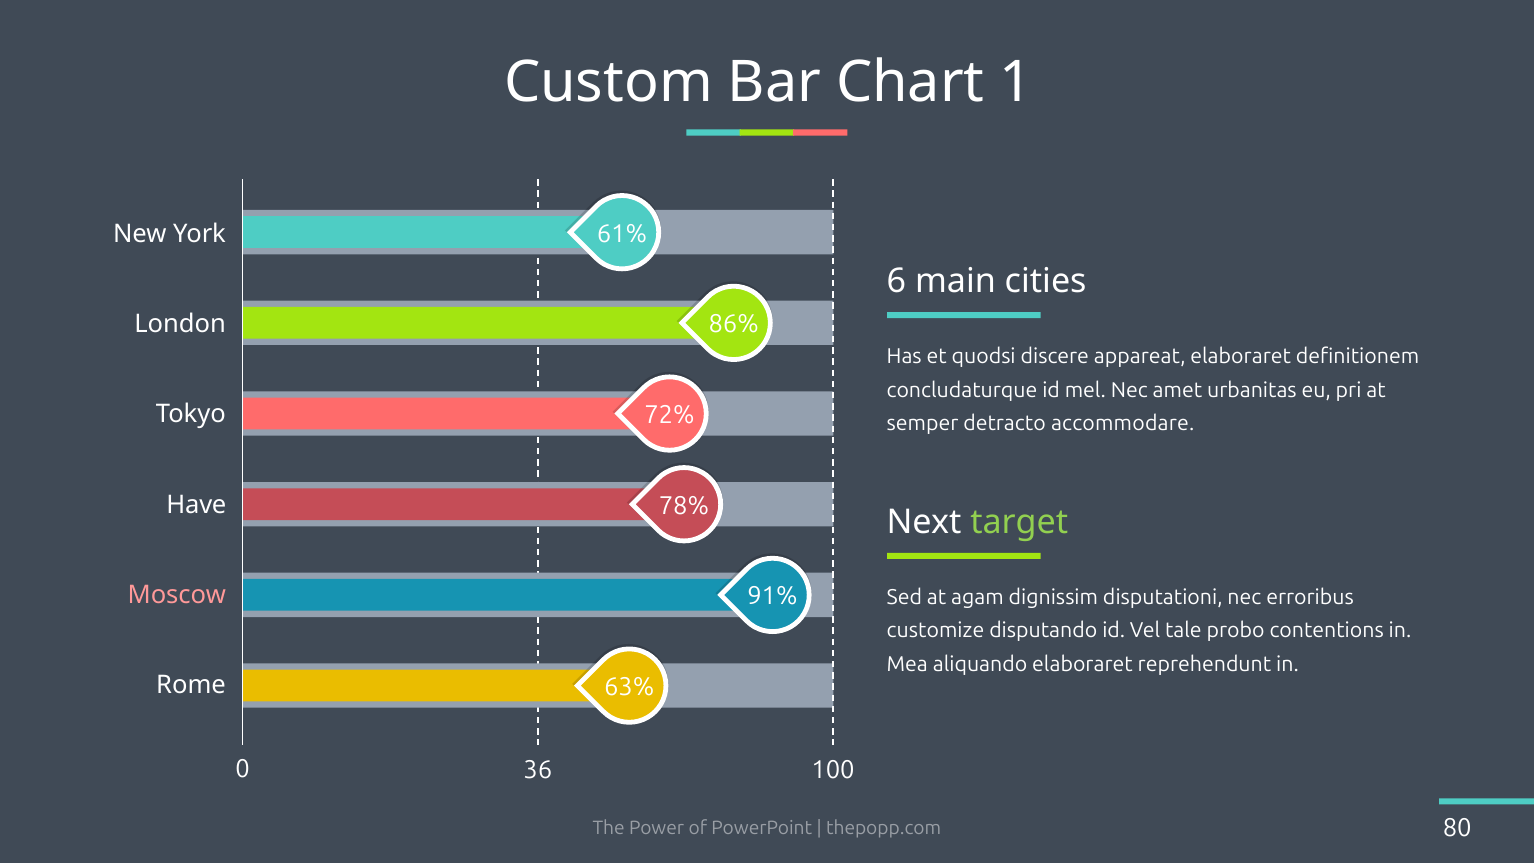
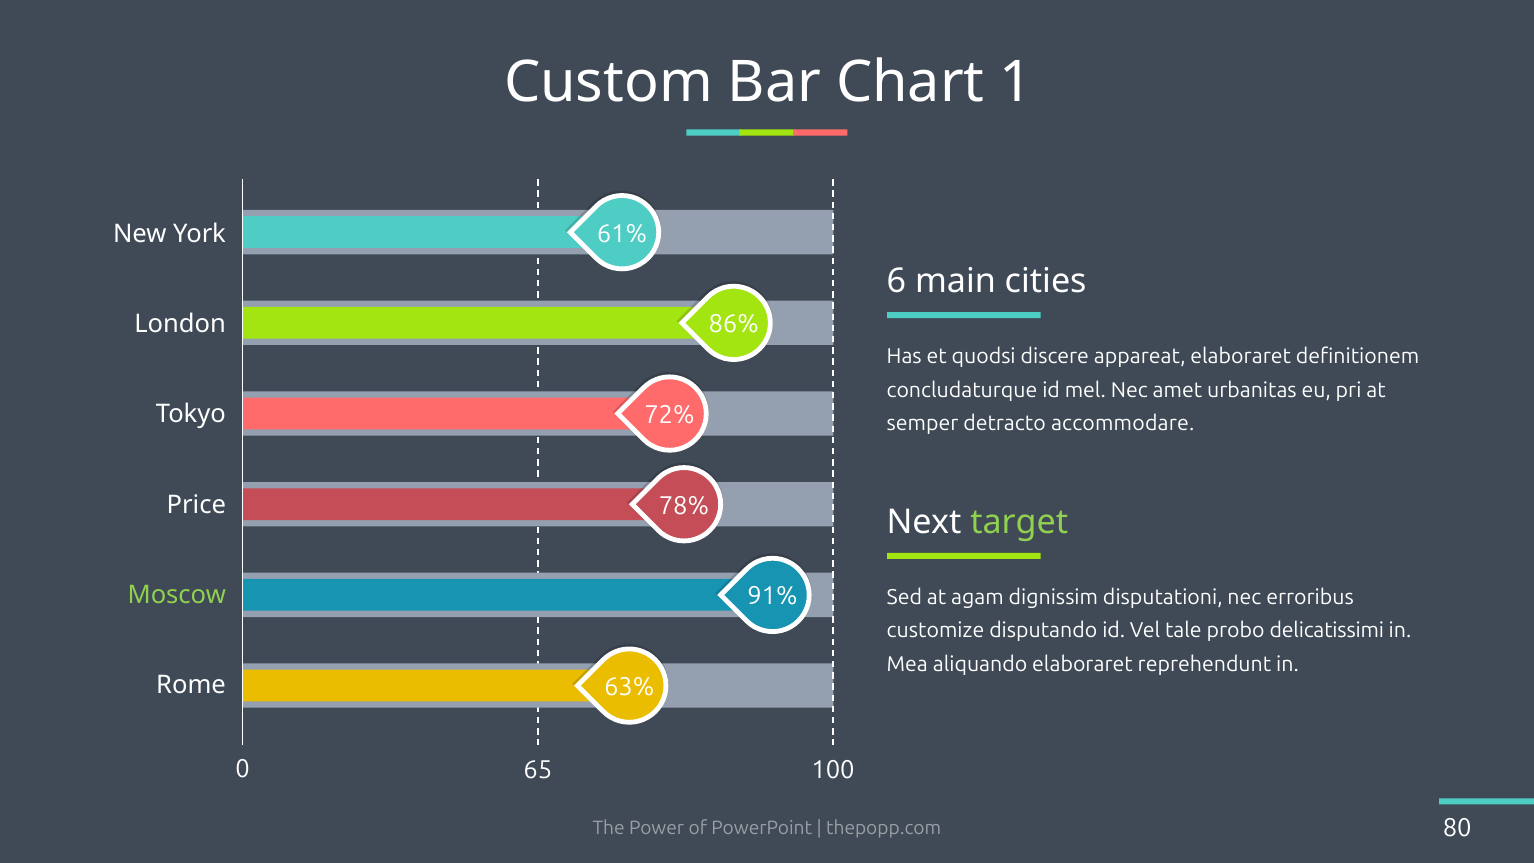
Have: Have -> Price
Moscow colour: pink -> light green
contentions: contentions -> delicatissimi
36: 36 -> 65
